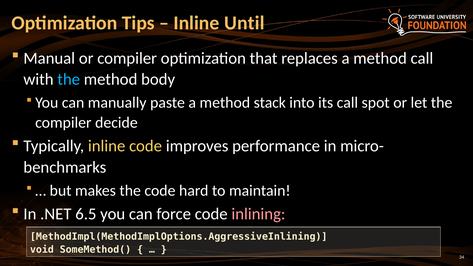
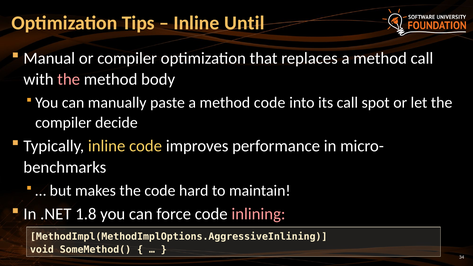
the at (69, 79) colour: light blue -> pink
method stack: stack -> code
6.5: 6.5 -> 1.8
